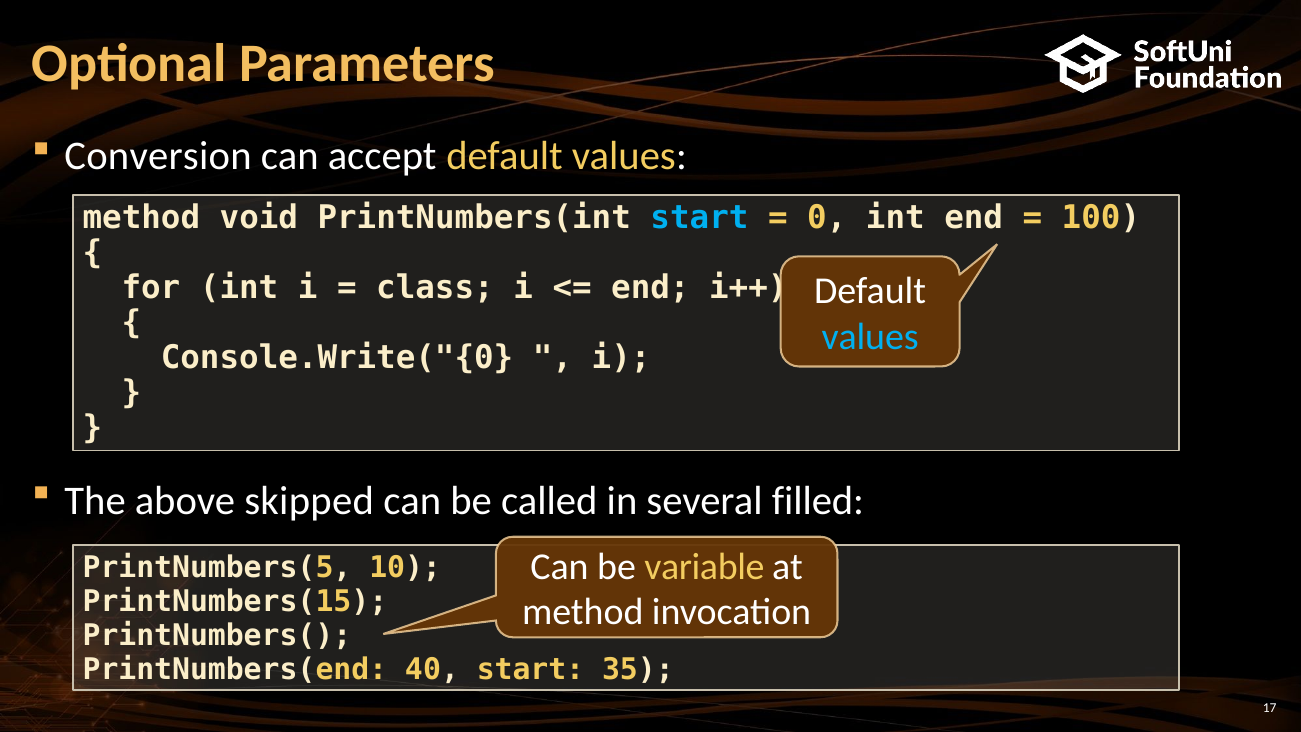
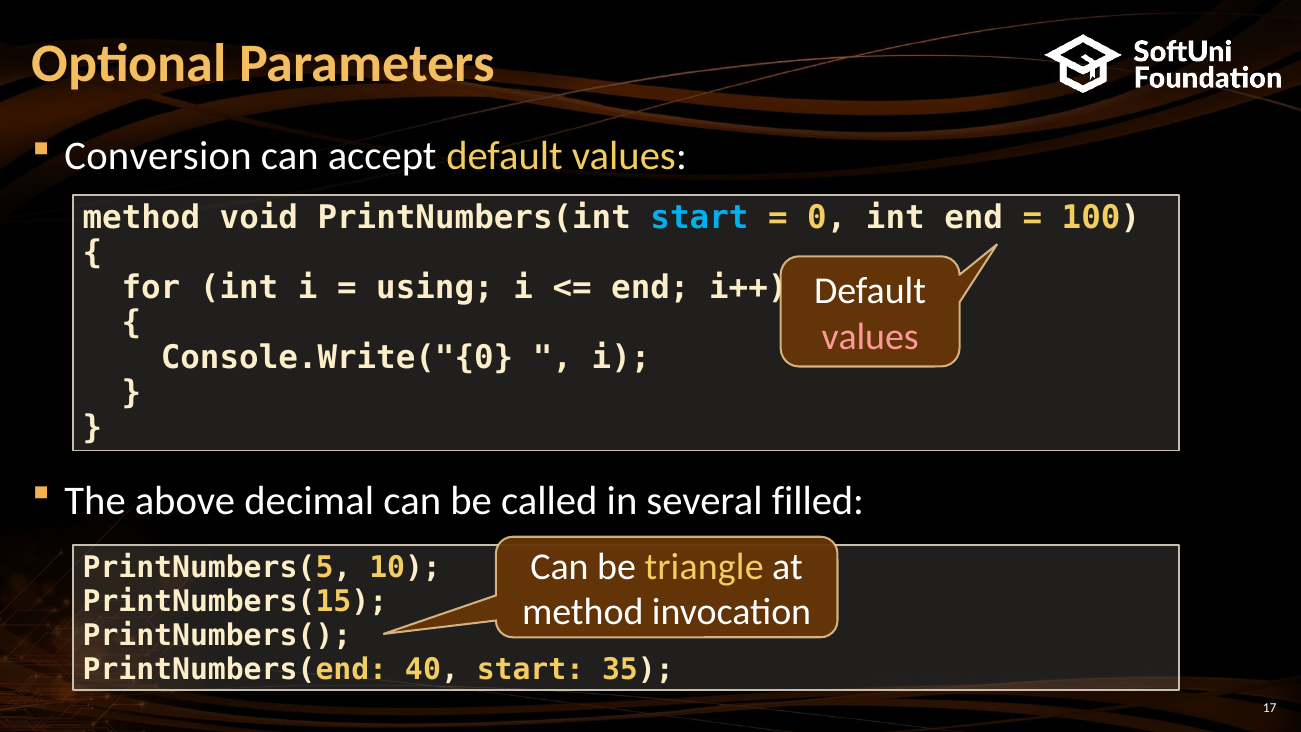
class: class -> using
values at (870, 337) colour: light blue -> pink
skipped: skipped -> decimal
variable: variable -> triangle
